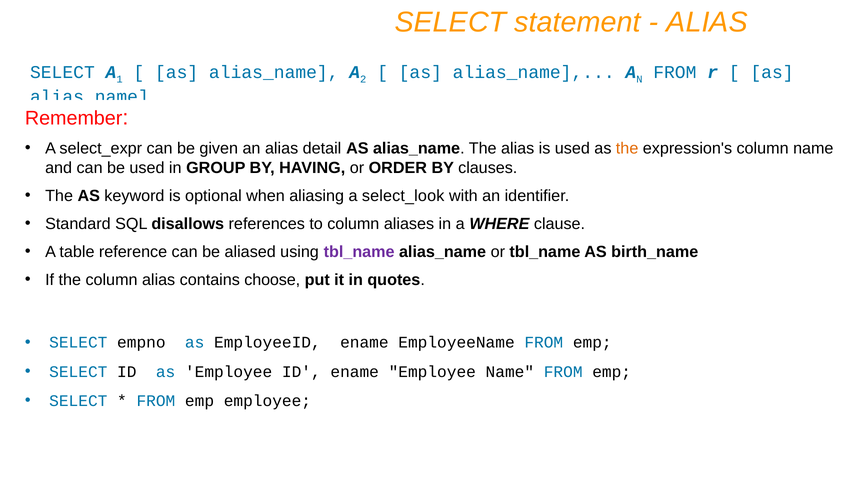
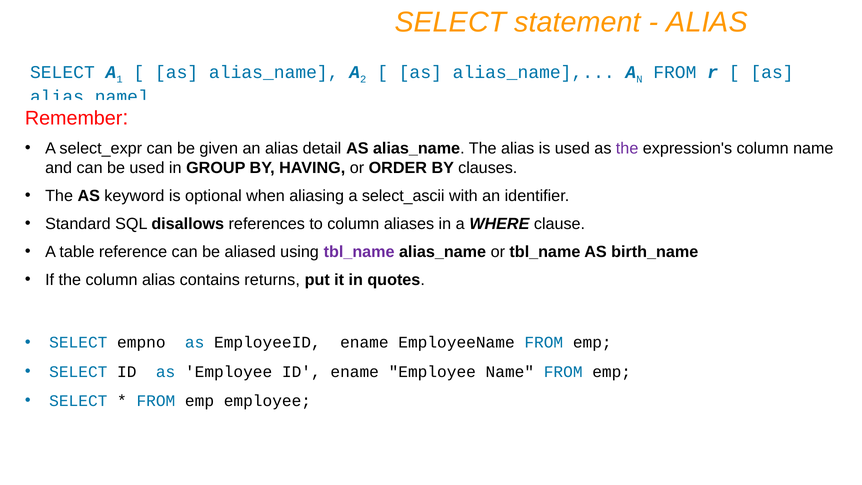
the at (627, 148) colour: orange -> purple
select_look: select_look -> select_ascii
choose: choose -> returns
